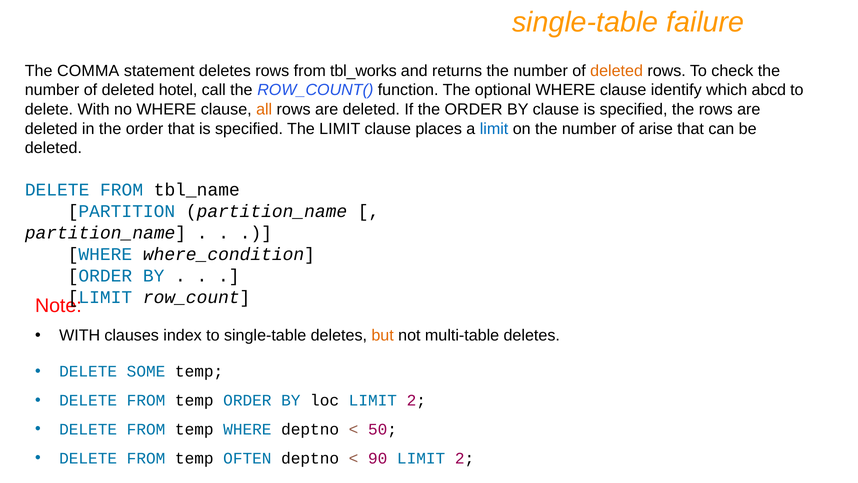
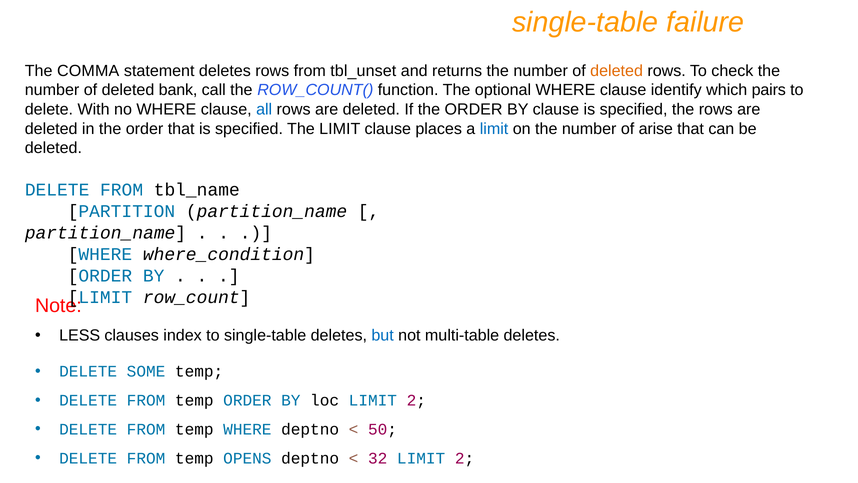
tbl_works: tbl_works -> tbl_unset
hotel: hotel -> bank
abcd: abcd -> pairs
all colour: orange -> blue
WITH at (80, 335): WITH -> LESS
but colour: orange -> blue
OFTEN: OFTEN -> OPENS
90: 90 -> 32
